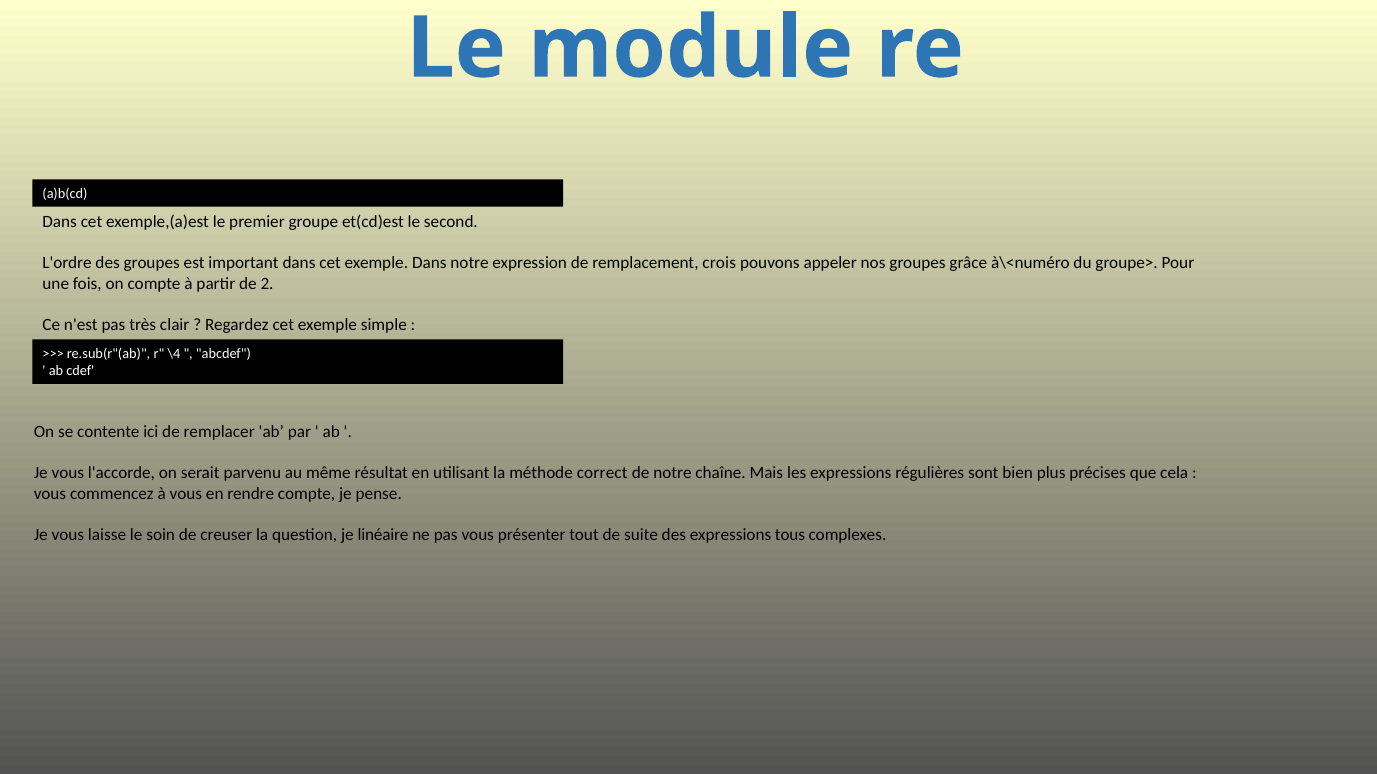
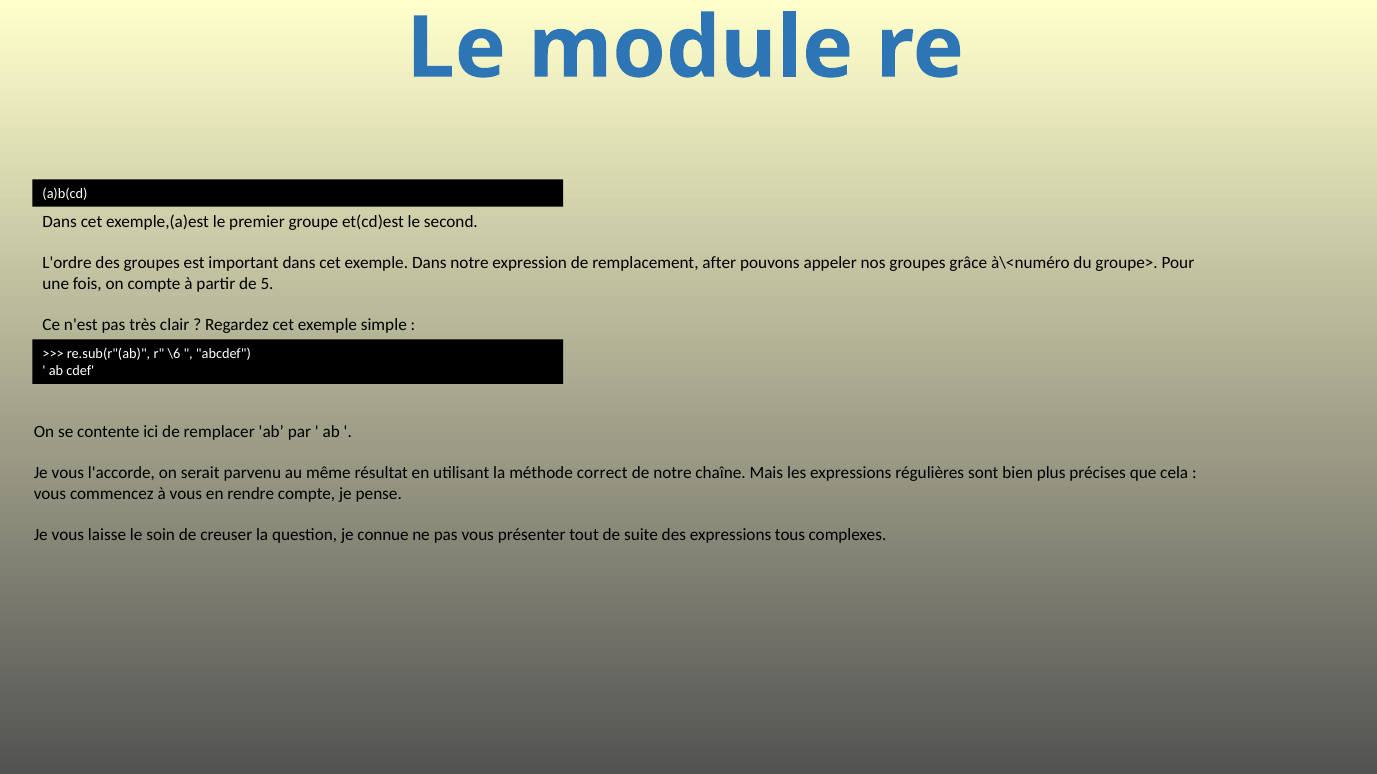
crois: crois -> after
2: 2 -> 5
\4: \4 -> \6
linéaire: linéaire -> connue
